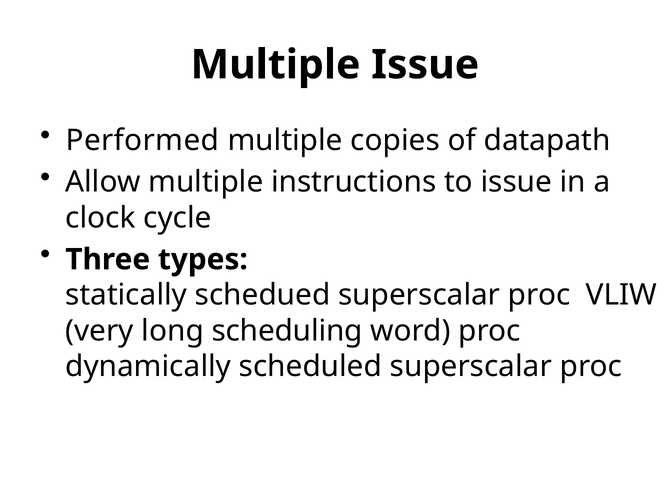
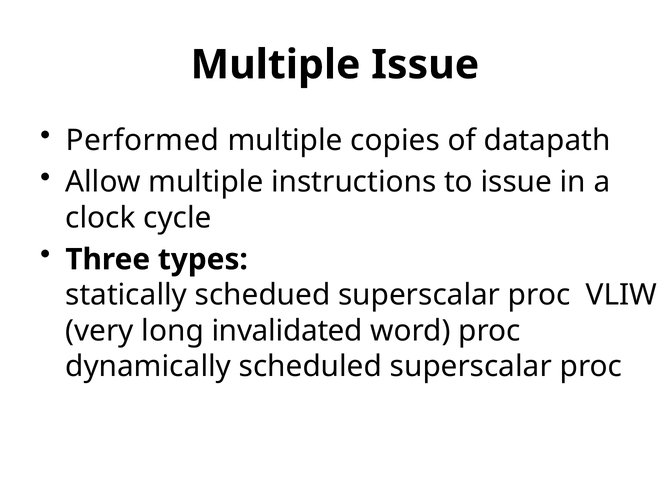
scheduling: scheduling -> invalidated
